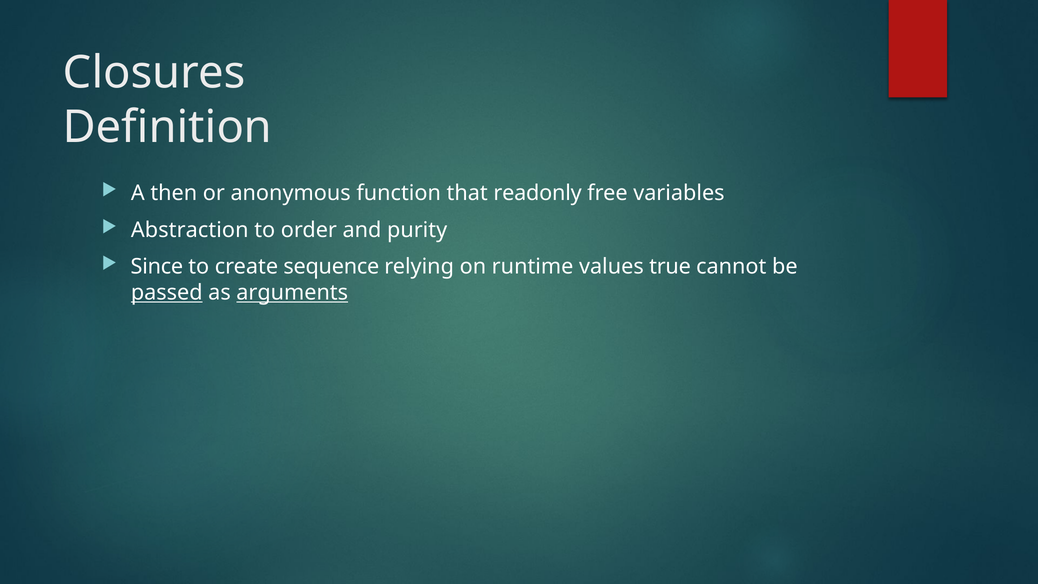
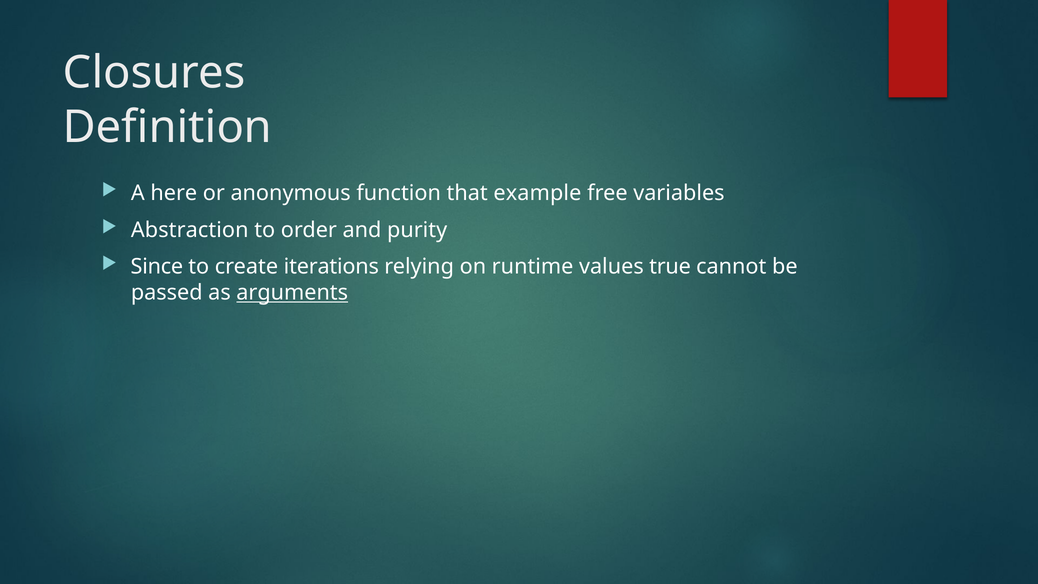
then: then -> here
readonly: readonly -> example
sequence: sequence -> iterations
passed underline: present -> none
